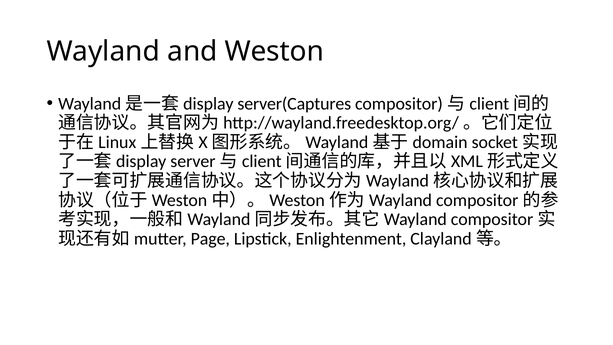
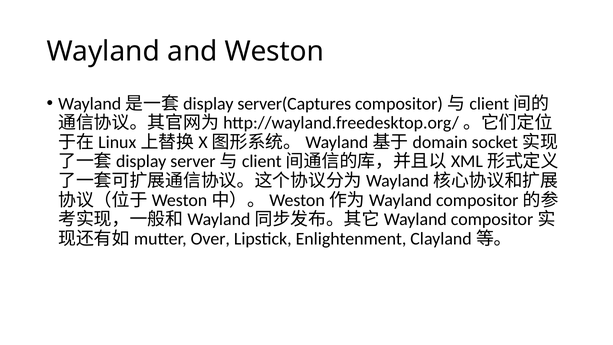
Page: Page -> Over
